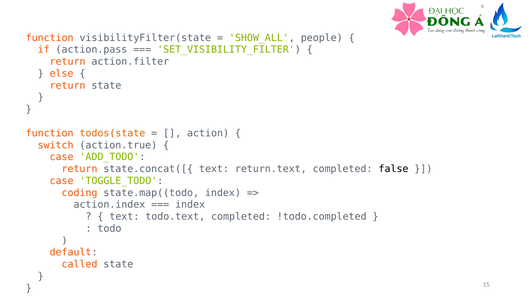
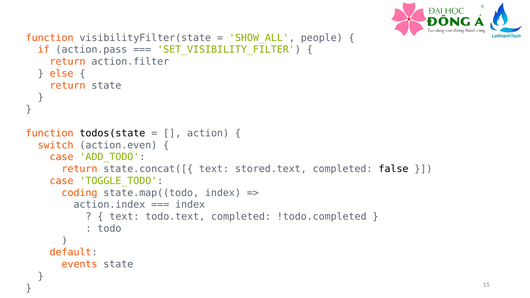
todos(state colour: orange -> black
action.true: action.true -> action.even
return.text: return.text -> stored.text
called: called -> events
